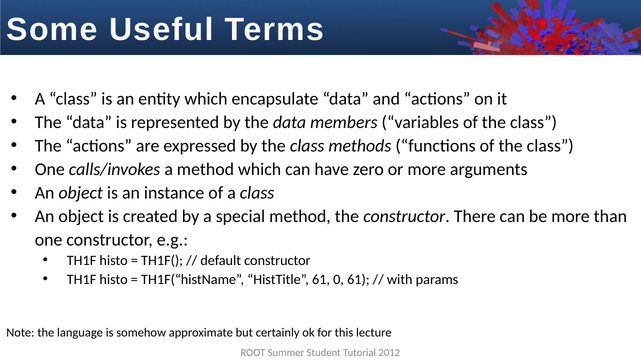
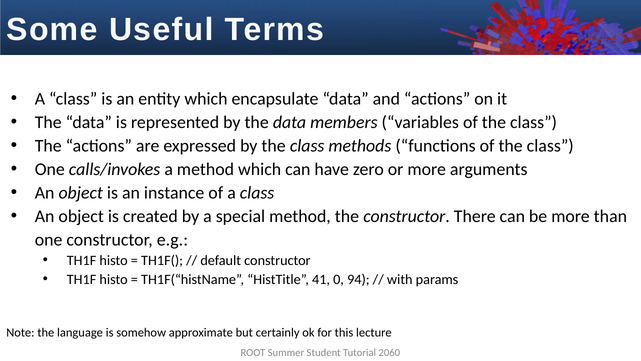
HistTitle 61: 61 -> 41
0 61: 61 -> 94
2012: 2012 -> 2060
